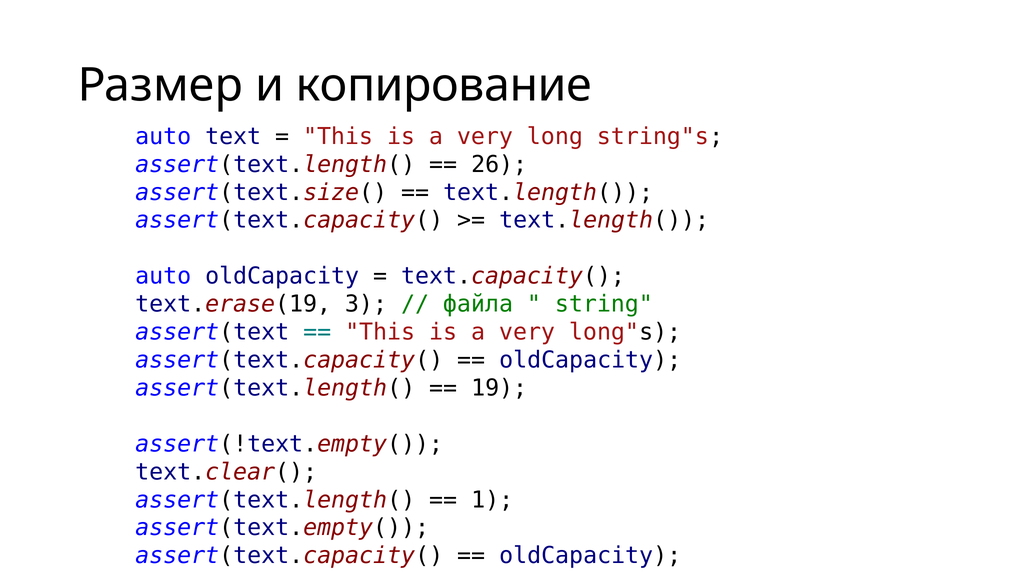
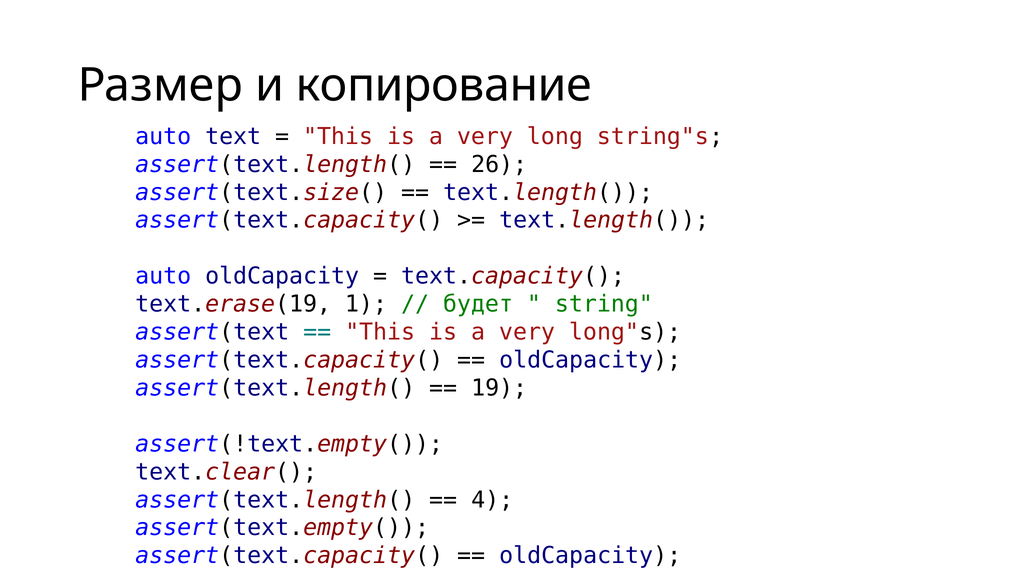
3: 3 -> 1
файла: файла -> будет
1: 1 -> 4
